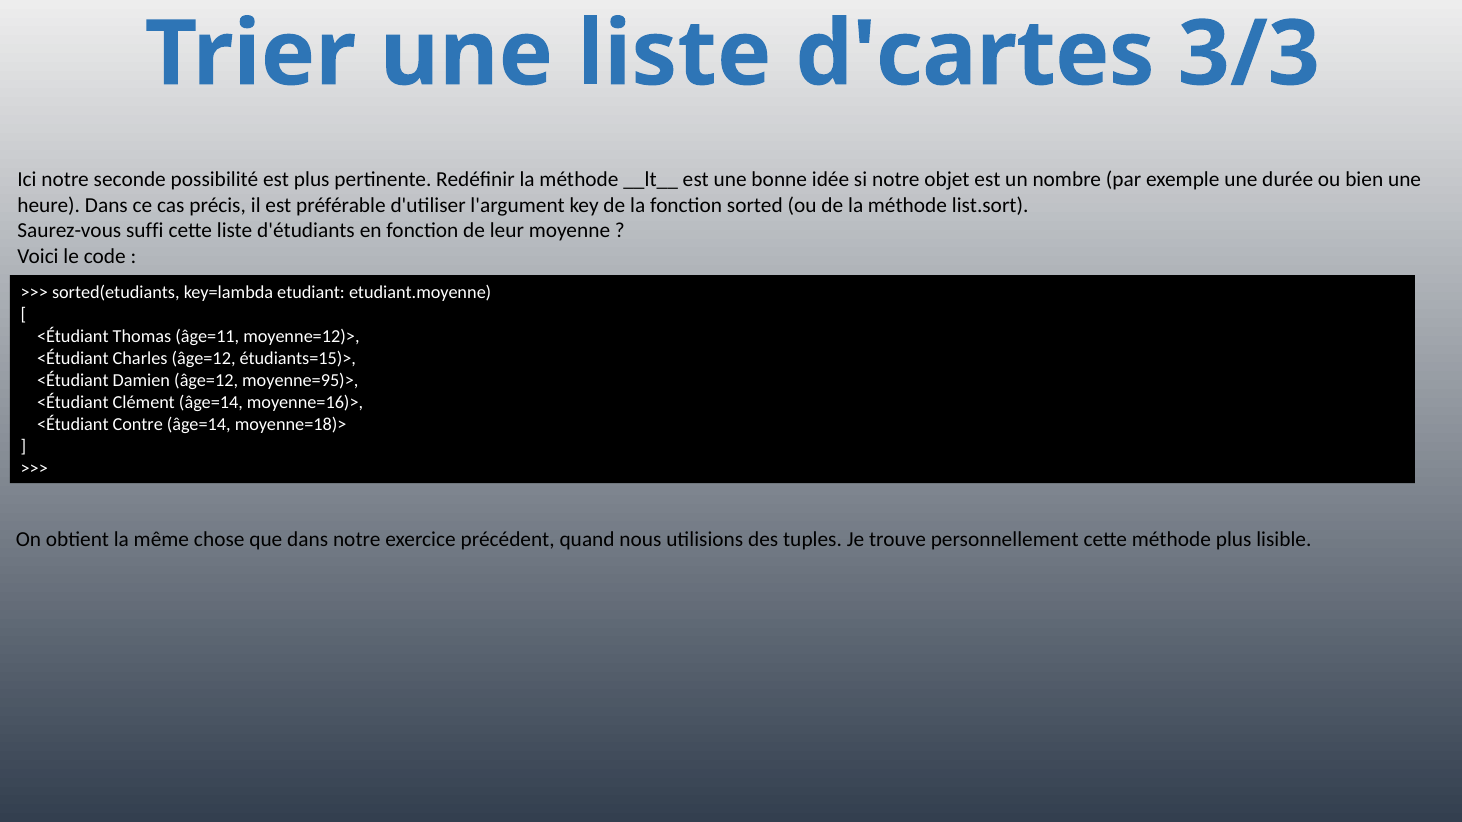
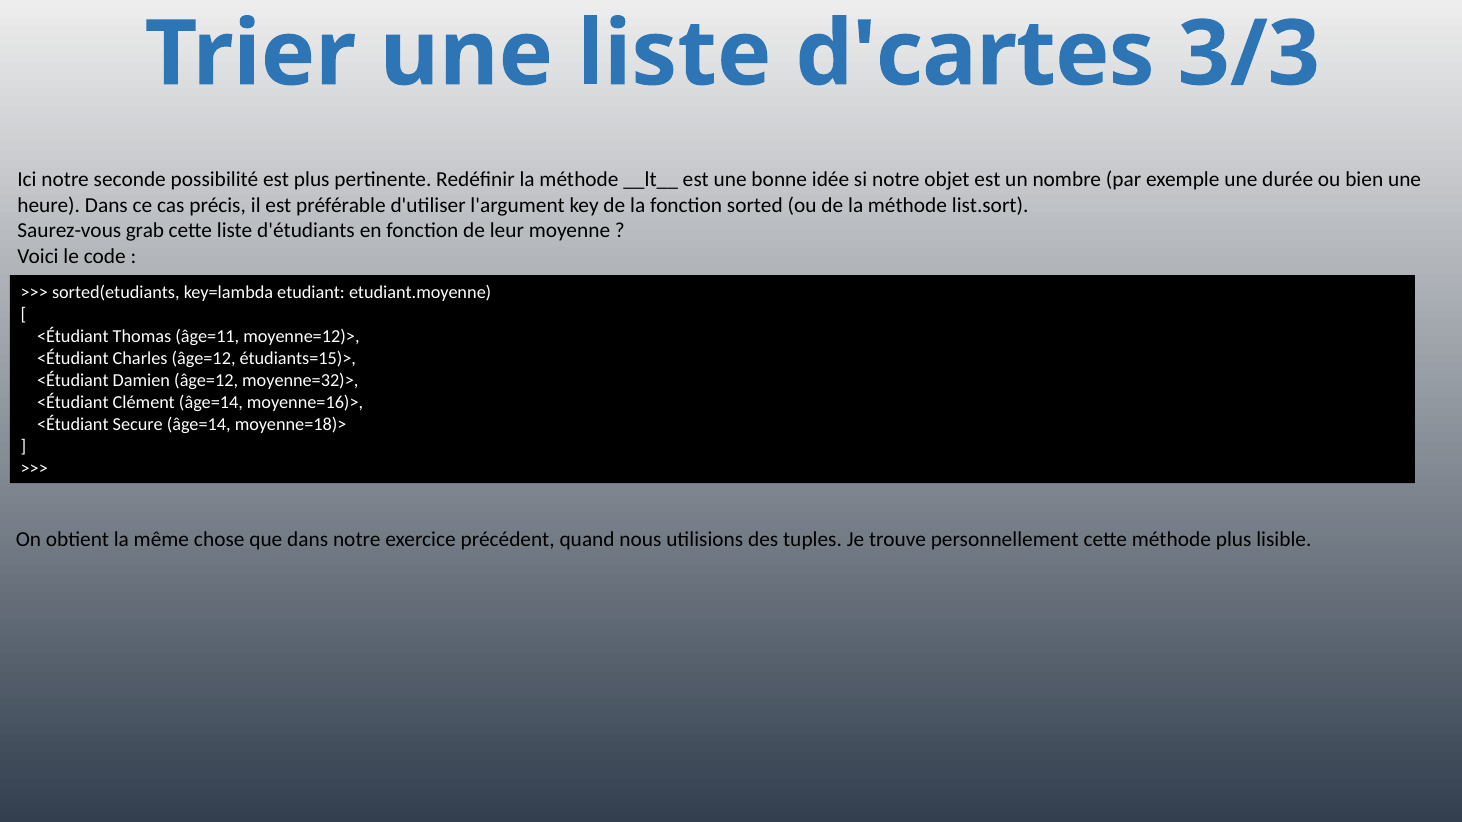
suffi: suffi -> grab
moyenne=95)>: moyenne=95)> -> moyenne=32)>
Contre: Contre -> Secure
